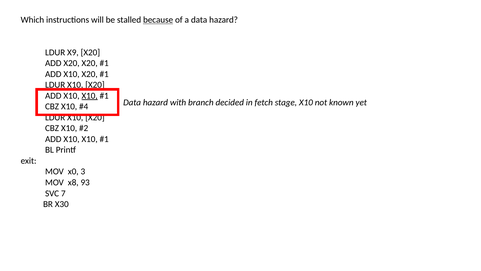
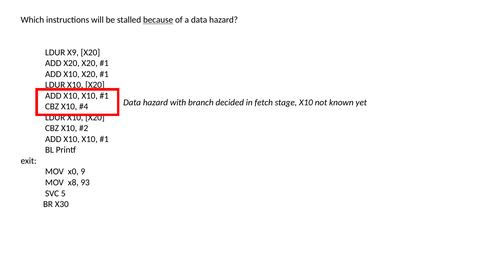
X10 at (90, 96) underline: present -> none
3: 3 -> 9
7: 7 -> 5
